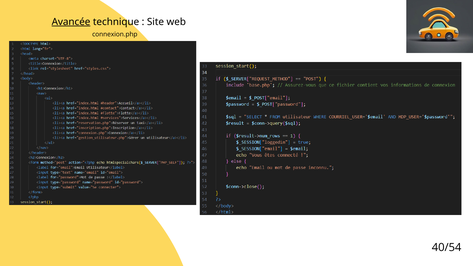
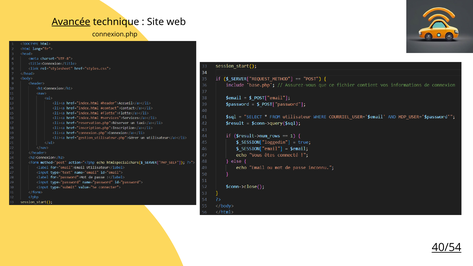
40/54 underline: none -> present
